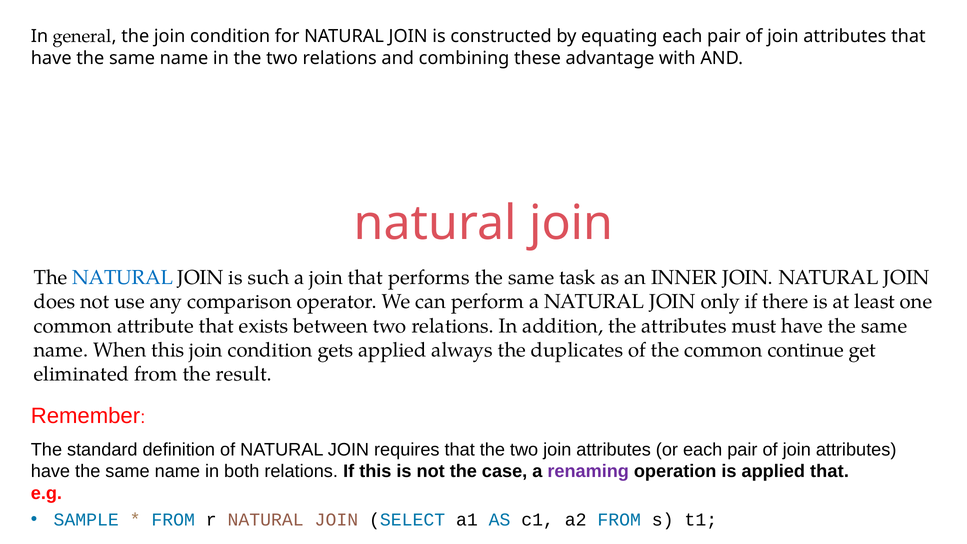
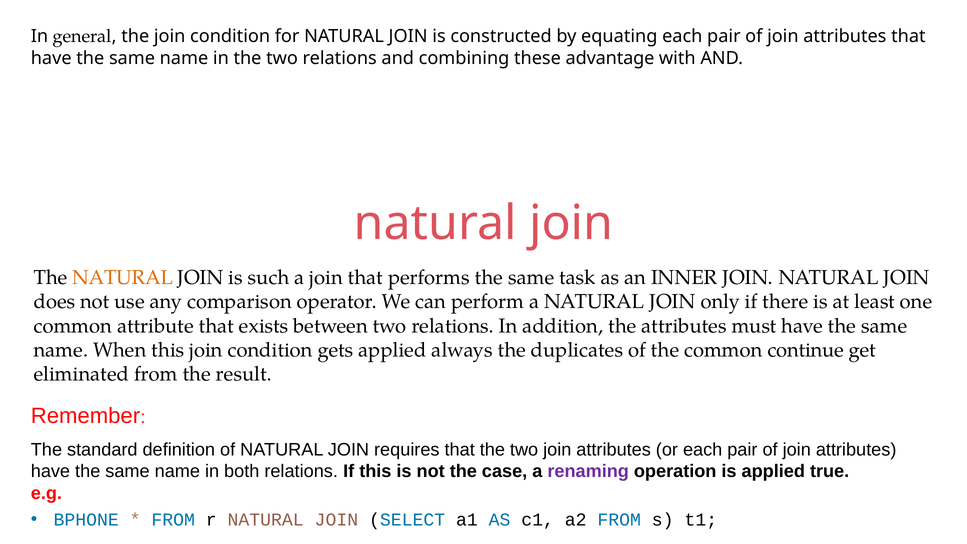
NATURAL at (122, 278) colour: blue -> orange
applied that: that -> true
SAMPLE: SAMPLE -> BPHONE
